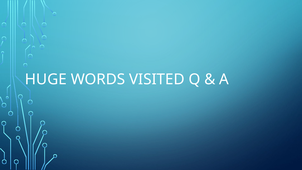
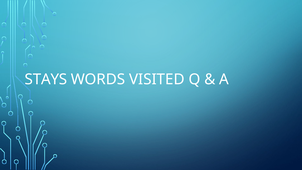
HUGE: HUGE -> STAYS
